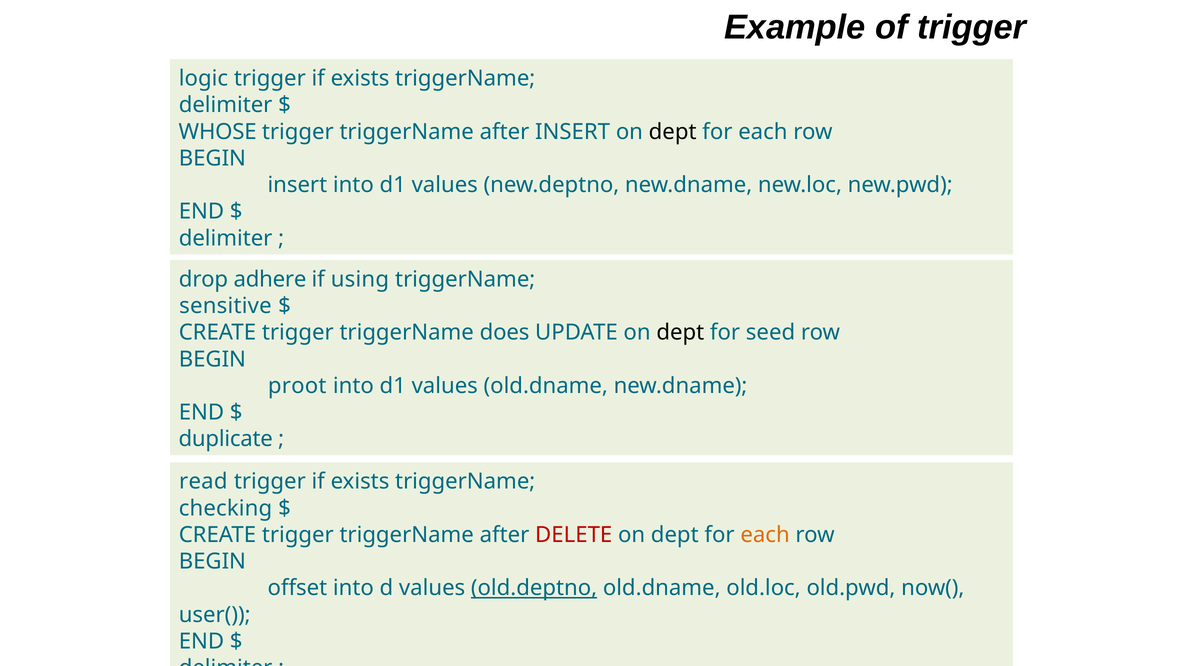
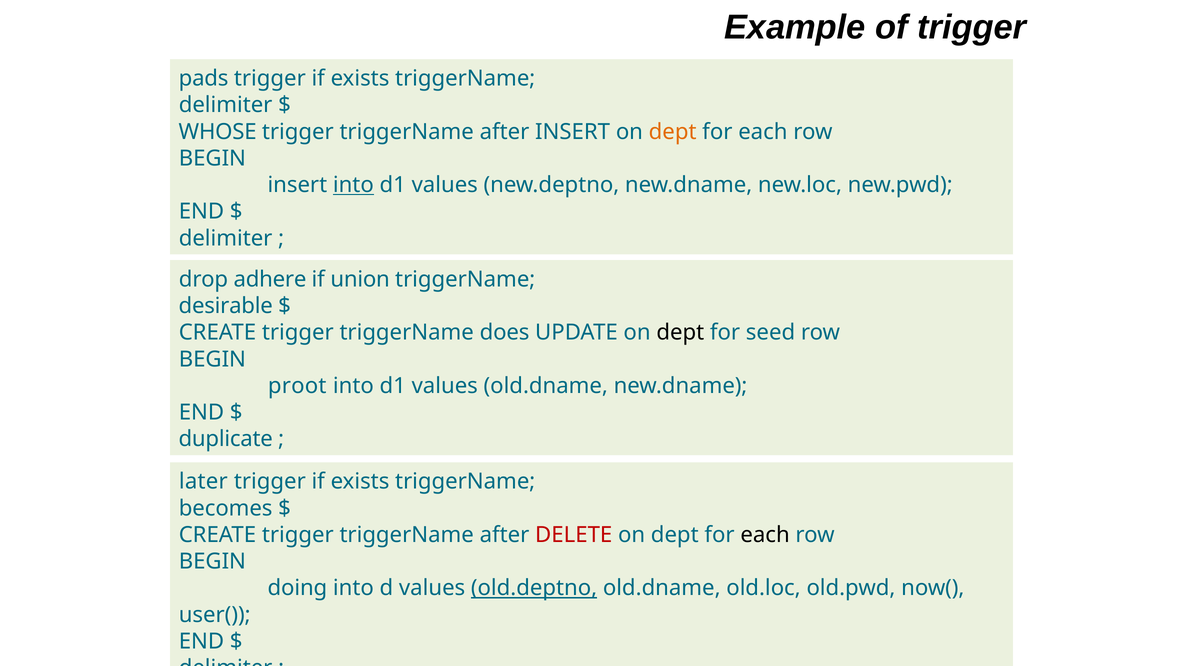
logic: logic -> pads
dept at (673, 132) colour: black -> orange
into at (353, 185) underline: none -> present
using: using -> union
sensitive: sensitive -> desirable
read: read -> later
checking: checking -> becomes
each at (765, 535) colour: orange -> black
offset: offset -> doing
